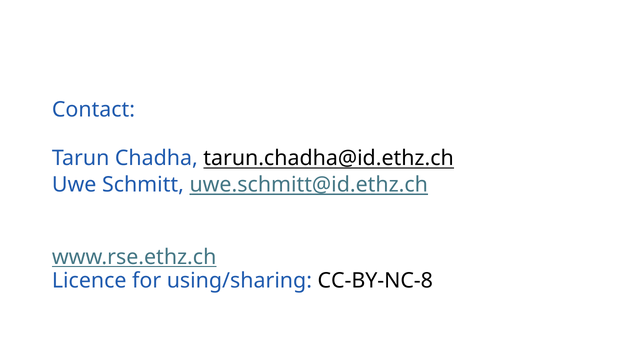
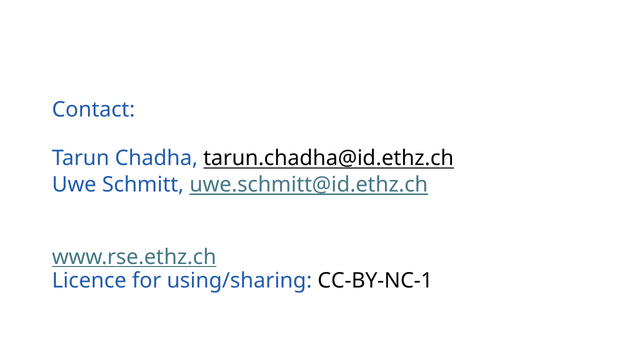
CC-BY-NC-8: CC-BY-NC-8 -> CC-BY-NC-1
